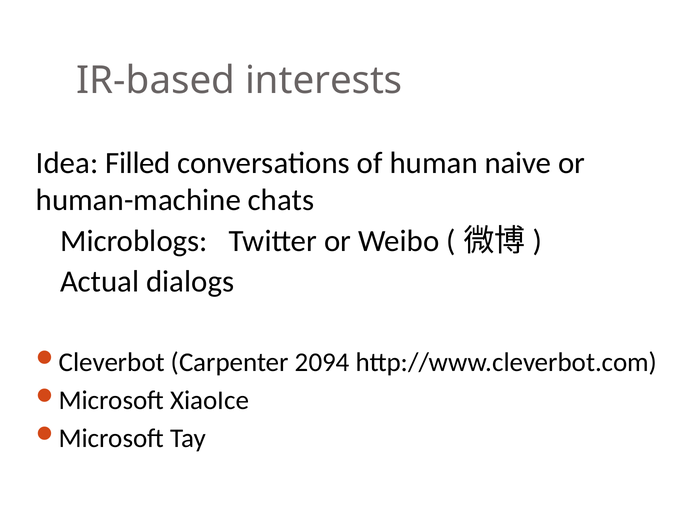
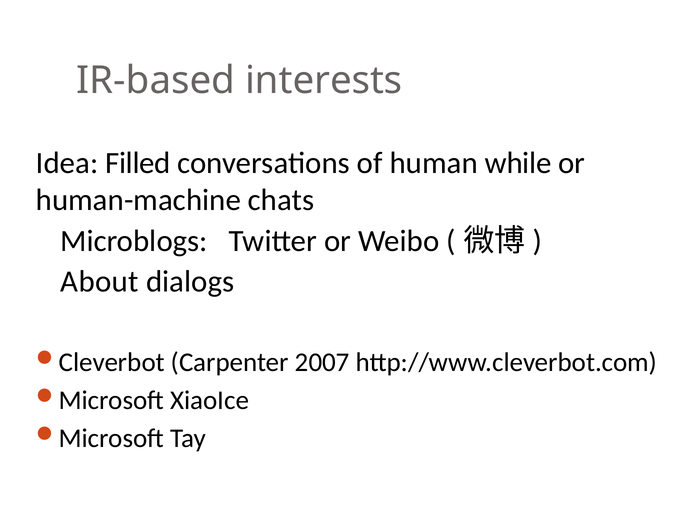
naive: naive -> while
Actual: Actual -> About
2094: 2094 -> 2007
